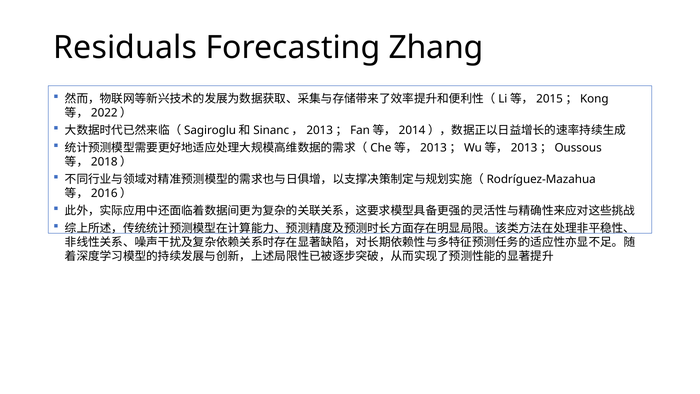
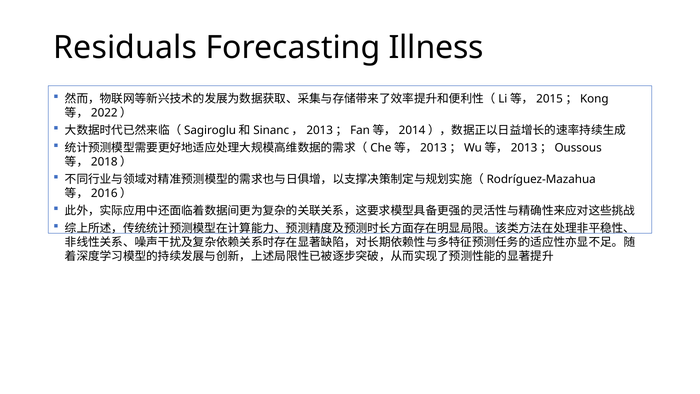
Zhang: Zhang -> Illness
